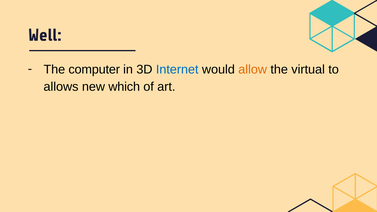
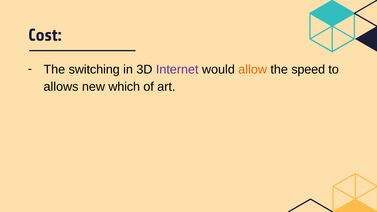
Well: Well -> Cost
computer: computer -> switching
Internet colour: blue -> purple
virtual: virtual -> speed
